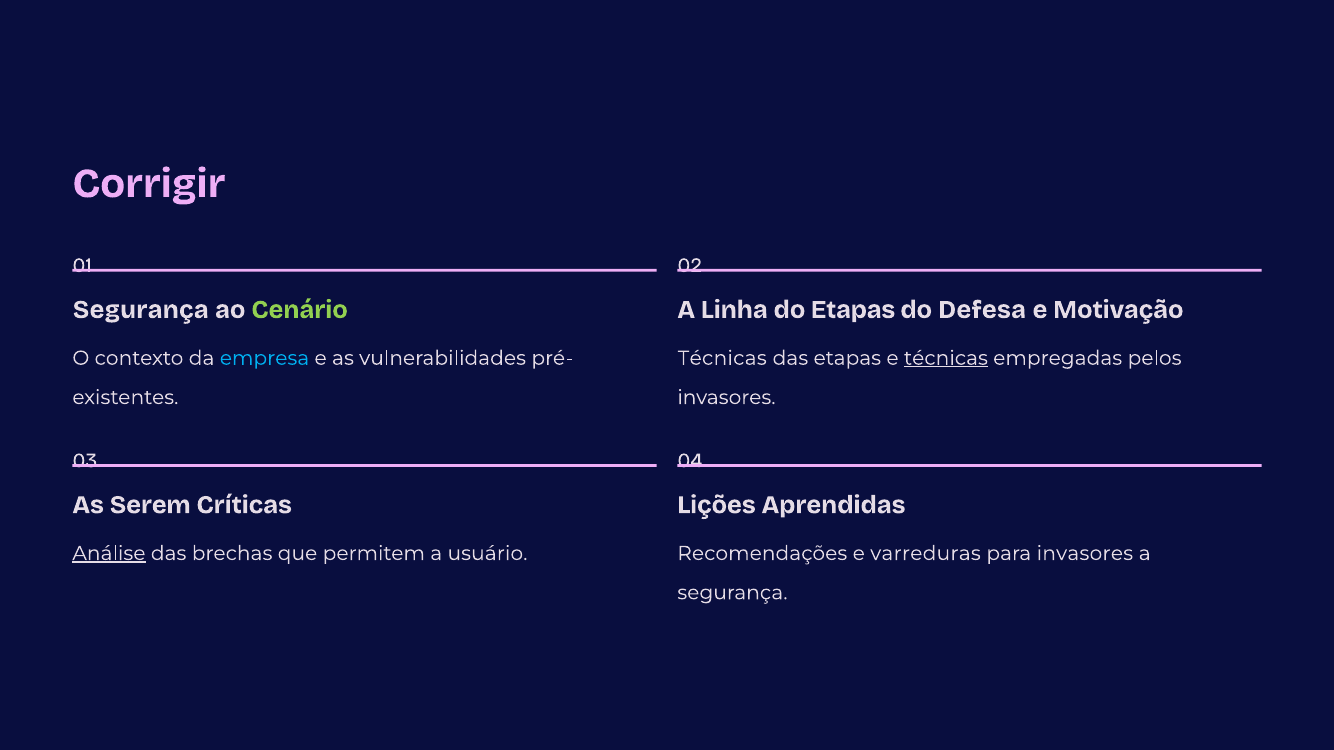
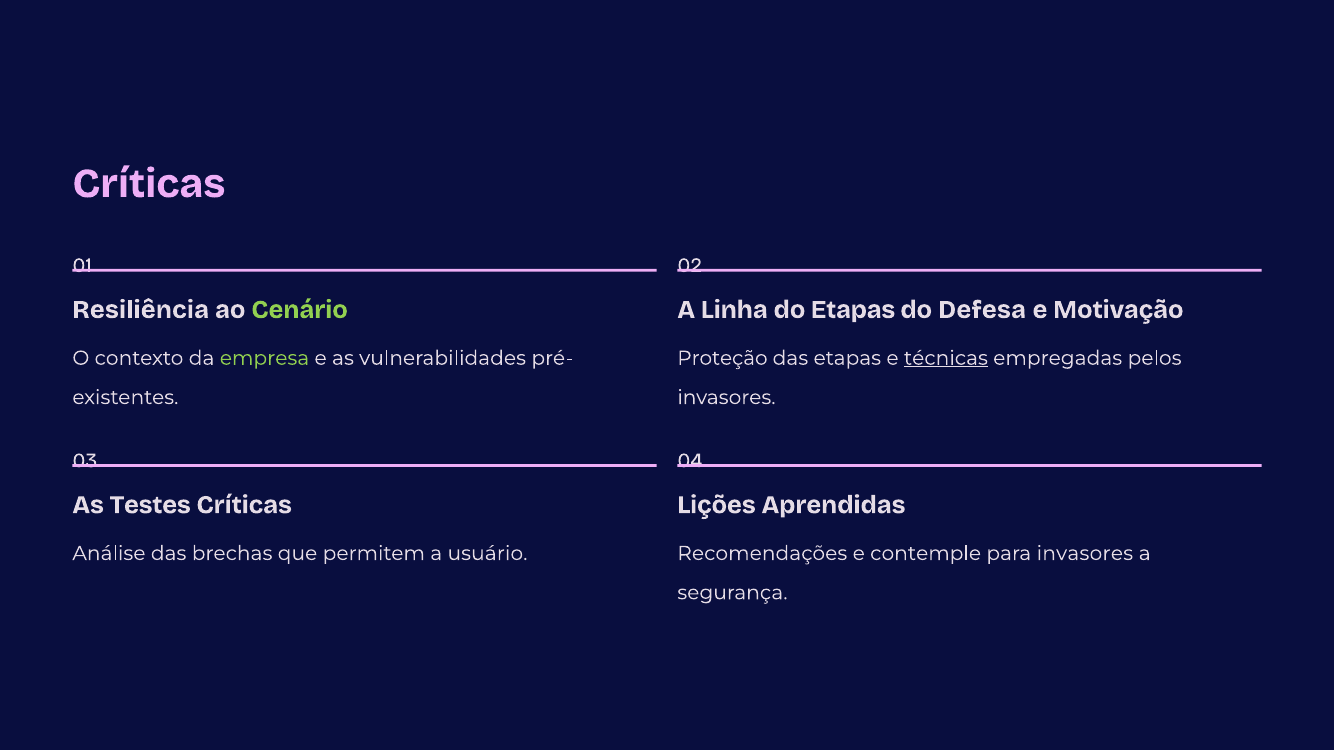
Corrigir at (149, 183): Corrigir -> Críticas
Segurança at (141, 310): Segurança -> Resiliência
empresa colour: light blue -> light green
Técnicas at (722, 358): Técnicas -> Proteção
Serem: Serem -> Testes
Análise underline: present -> none
varreduras: varreduras -> contemple
